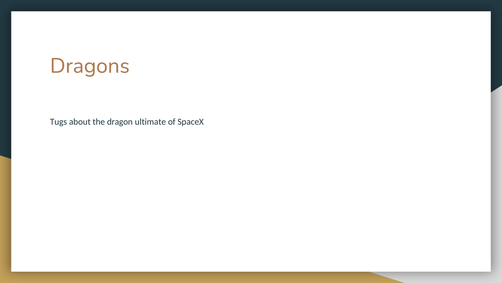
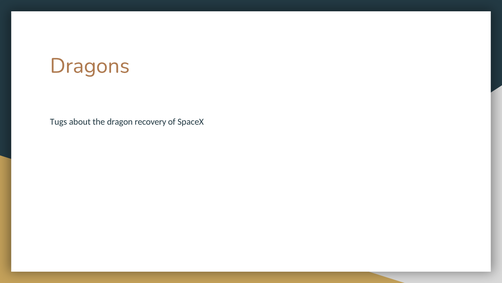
ultimate: ultimate -> recovery
